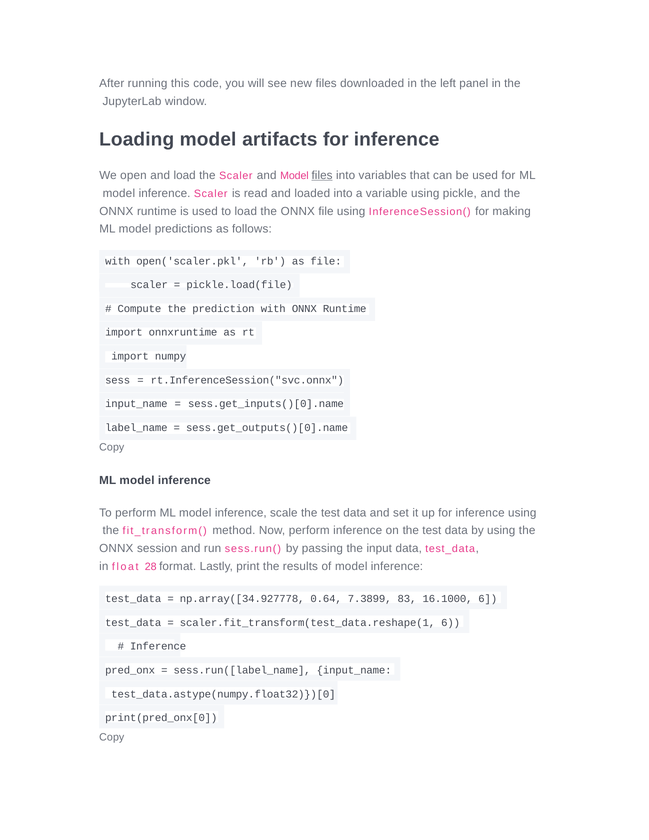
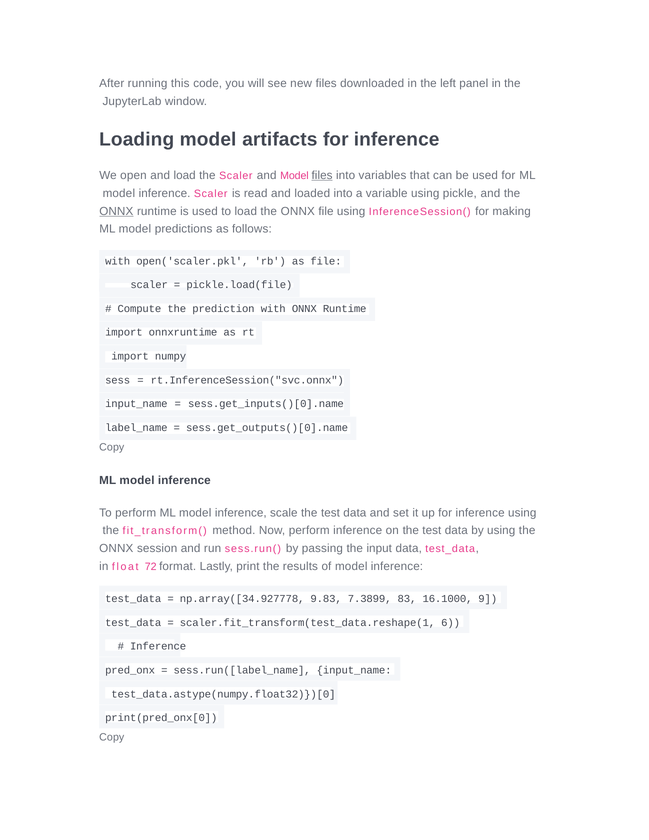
ONNX at (116, 211) underline: none -> present
28: 28 -> 72
0.64: 0.64 -> 9.83
16.1000 6: 6 -> 9
